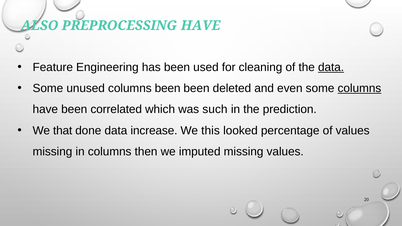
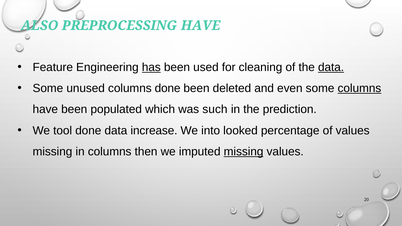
has underline: none -> present
columns been: been -> done
correlated: correlated -> populated
that: that -> tool
this: this -> into
missing at (244, 152) underline: none -> present
